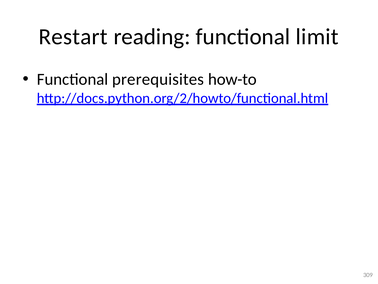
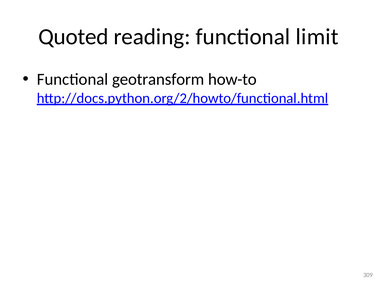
Restart: Restart -> Quoted
prerequisites: prerequisites -> geotransform
